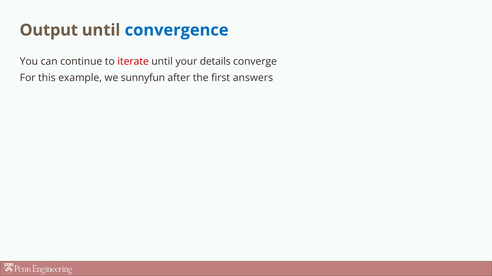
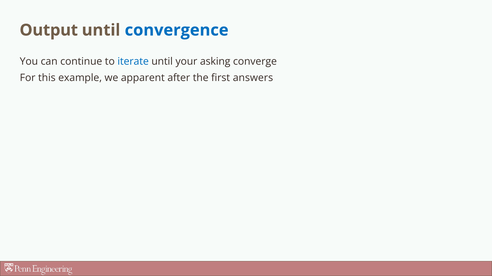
iterate colour: red -> blue
details: details -> asking
sunnyfun: sunnyfun -> apparent
